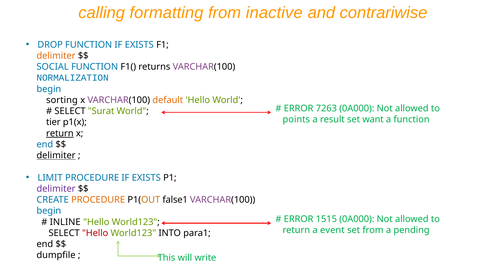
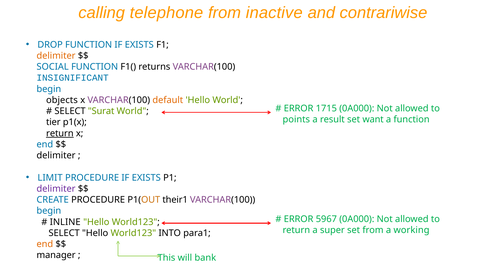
formatting: formatting -> telephone
NORMALIZATION: NORMALIZATION -> INSIGNIFICANT
sorting: sorting -> objects
7263: 7263 -> 1715
delimiter at (56, 156) underline: present -> none
PROCEDURE at (98, 200) colour: orange -> black
false1: false1 -> their1
1515: 1515 -> 5967
event: event -> super
pending: pending -> working
Hello at (95, 233) colour: red -> black
end at (45, 244) colour: black -> orange
dumpfile: dumpfile -> manager
write: write -> bank
